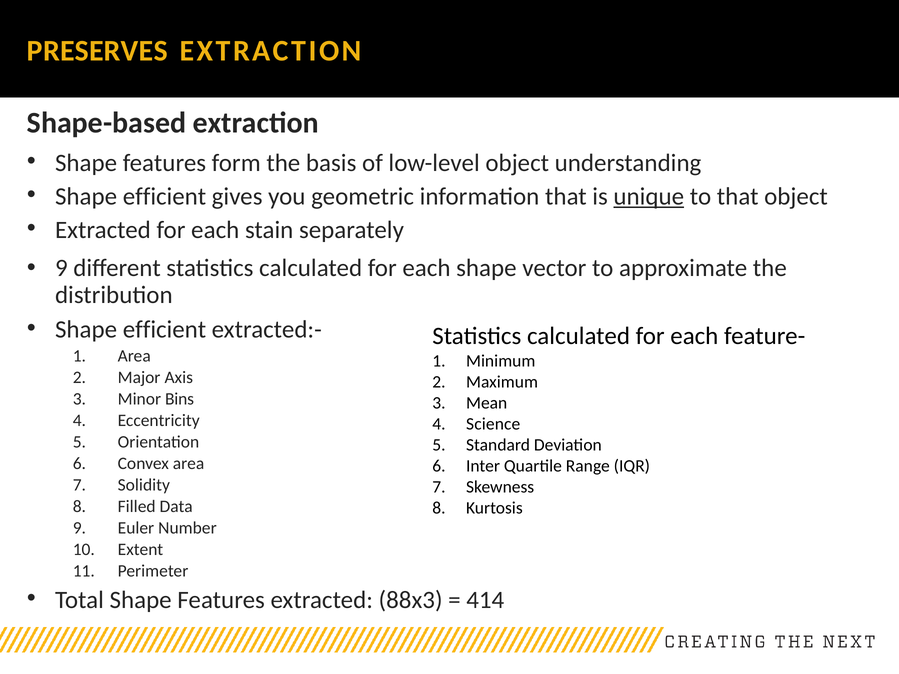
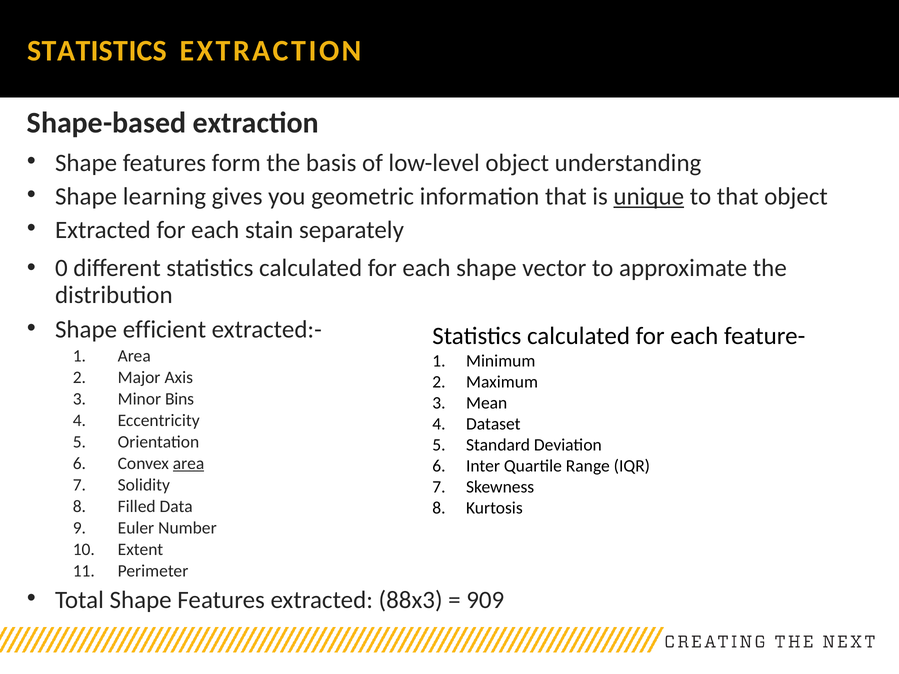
PRESERVES at (97, 51): PRESERVES -> STATISTICS
efficient at (164, 196): efficient -> learning
9 at (61, 268): 9 -> 0
Science: Science -> Dataset
area at (189, 464) underline: none -> present
414: 414 -> 909
